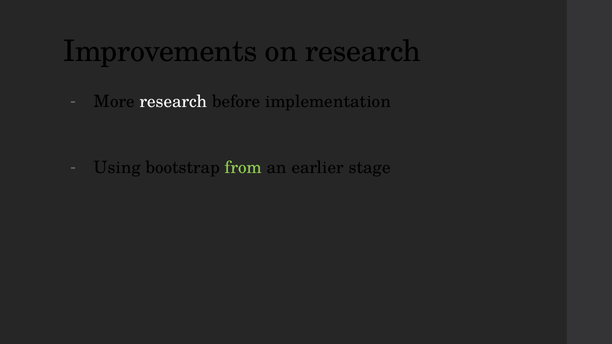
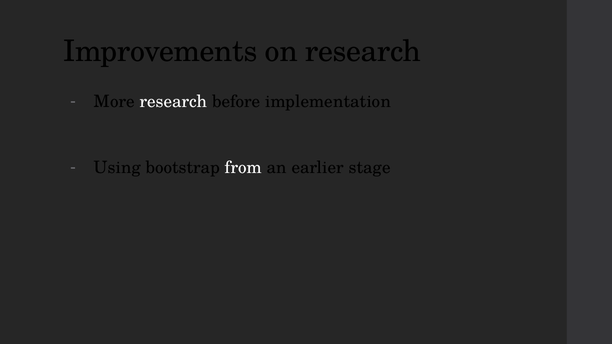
from colour: light green -> white
